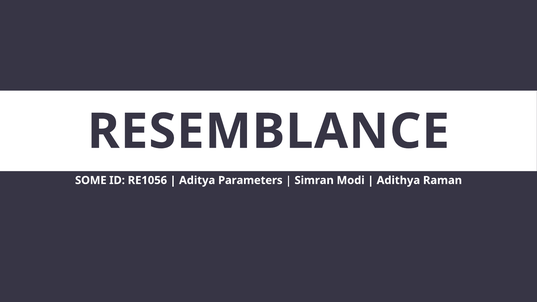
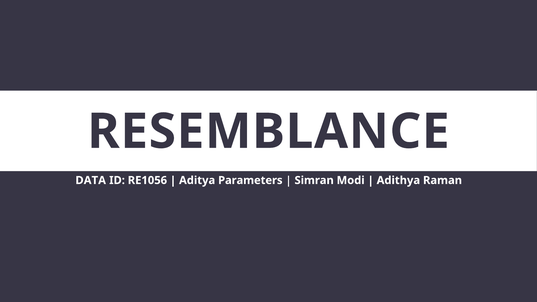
SOME: SOME -> DATA
